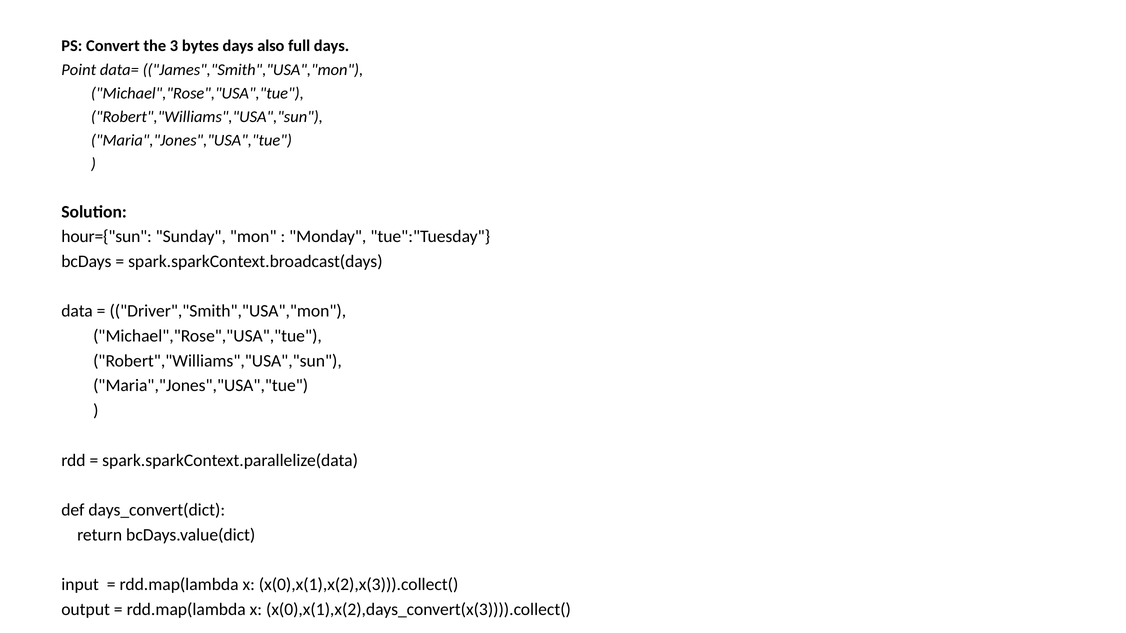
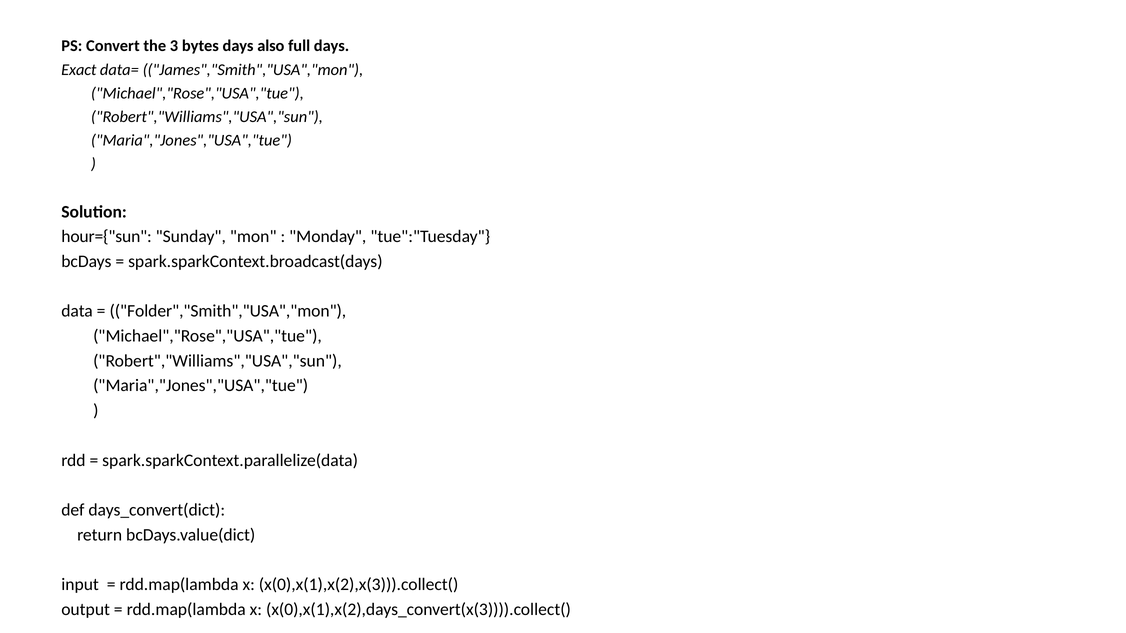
Point: Point -> Exact
Driver","Smith","USA","mon: Driver","Smith","USA","mon -> Folder","Smith","USA","mon
